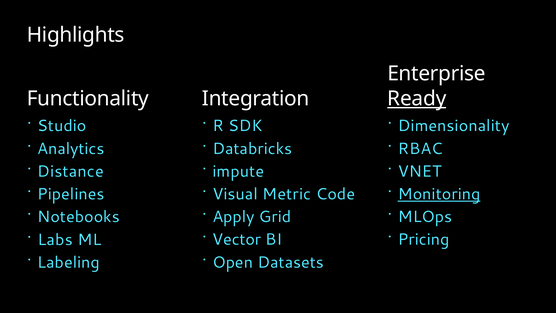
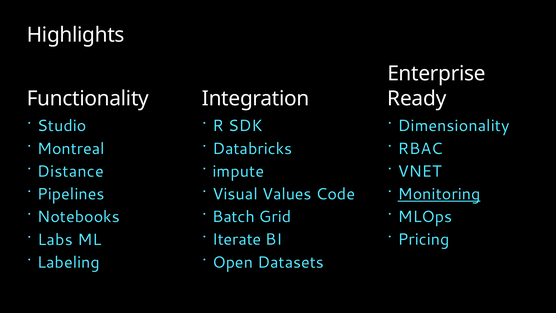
Ready underline: present -> none
Analytics: Analytics -> Montreal
Metric: Metric -> Values
Apply: Apply -> Batch
Vector: Vector -> Iterate
